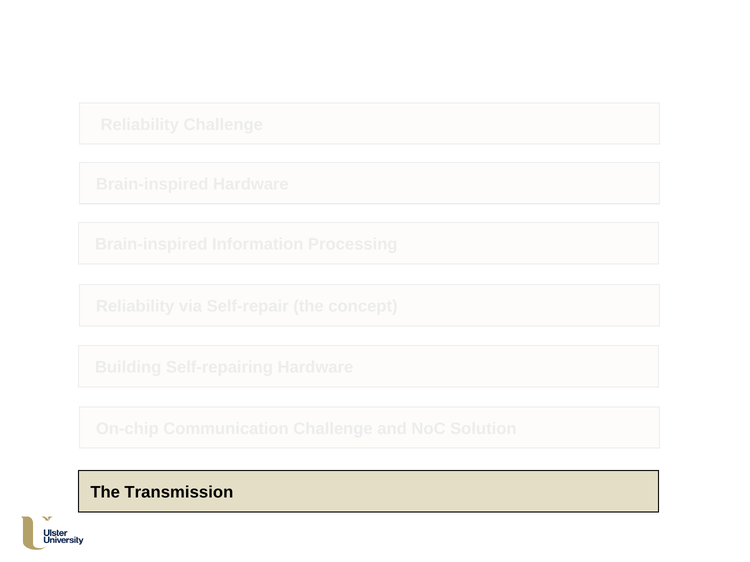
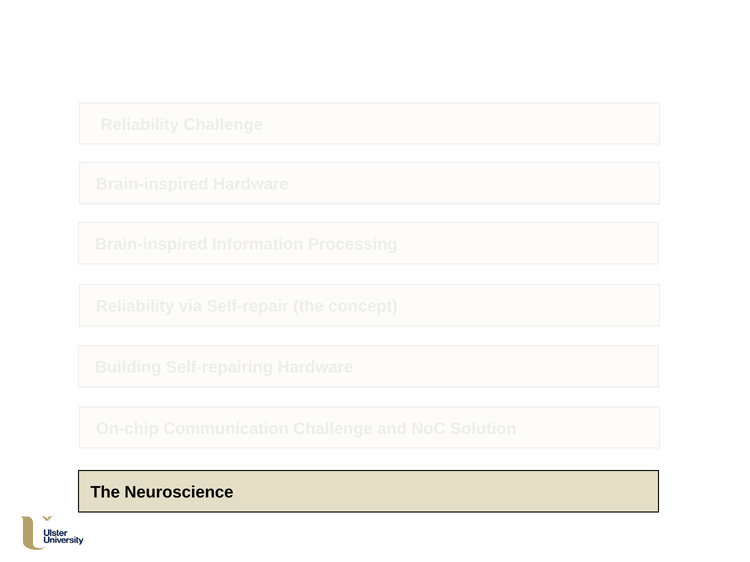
Transmission: Transmission -> Neuroscience
